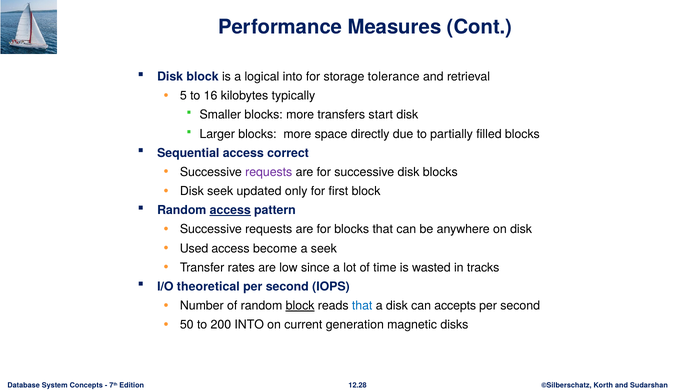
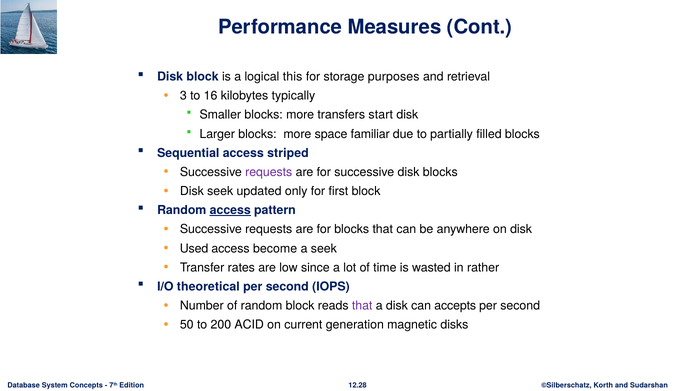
logical into: into -> this
tolerance: tolerance -> purposes
5: 5 -> 3
directly: directly -> familiar
correct: correct -> striped
tracks: tracks -> rather
block at (300, 306) underline: present -> none
that at (362, 306) colour: blue -> purple
200 INTO: INTO -> ACID
